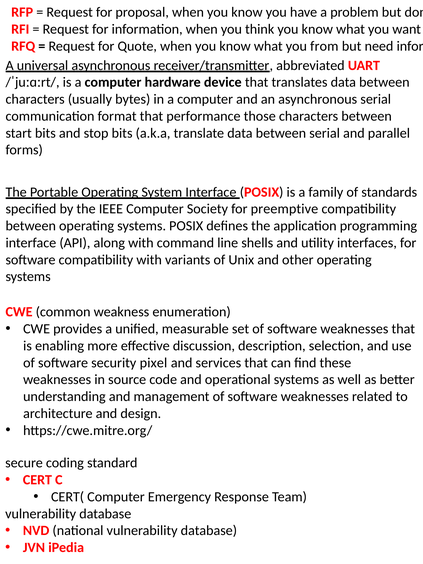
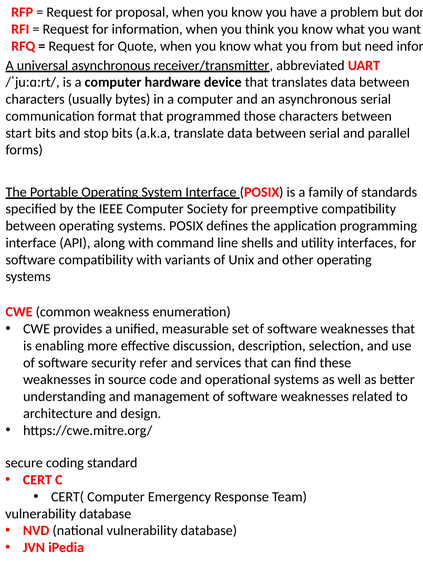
performance: performance -> programmed
pixel: pixel -> refer
